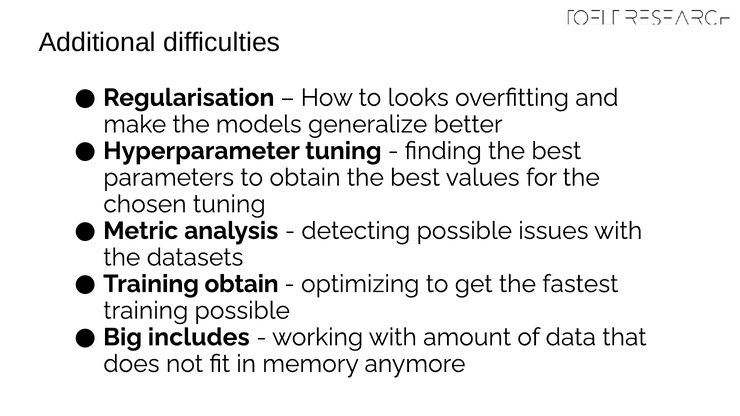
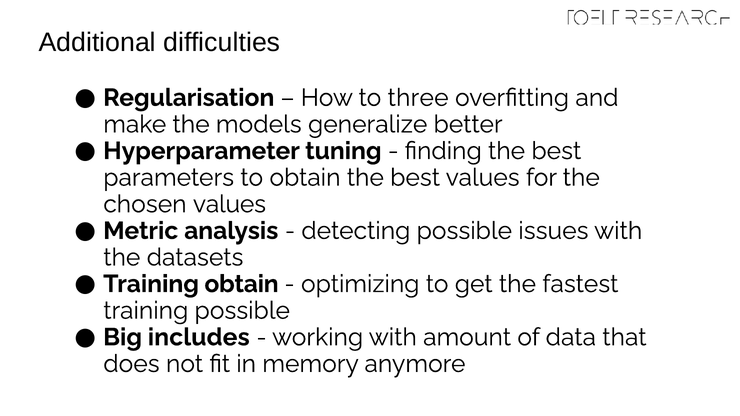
looks: looks -> three
chosen tuning: tuning -> values
